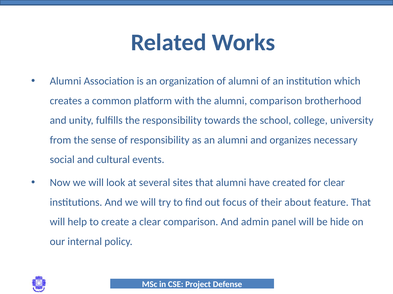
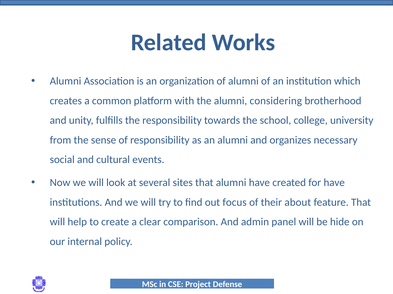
alumni comparison: comparison -> considering
for clear: clear -> have
